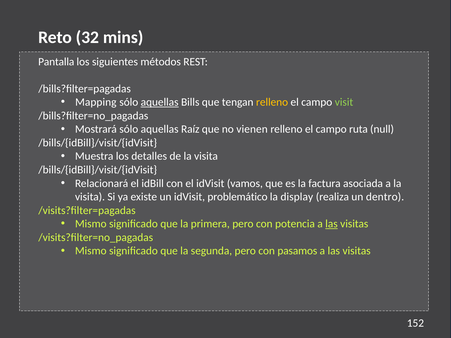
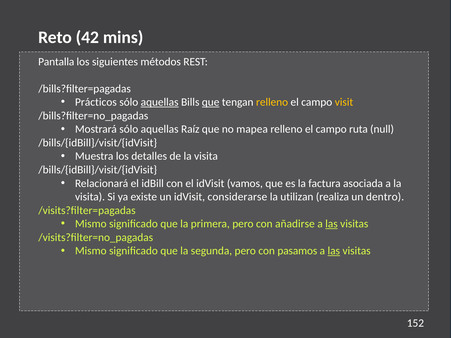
32: 32 -> 42
Mapping: Mapping -> Prácticos
que at (211, 102) underline: none -> present
visit colour: light green -> yellow
vienen: vienen -> mapea
problemático: problemático -> considerarse
display: display -> utilizan
potencia: potencia -> añadirse
las at (334, 251) underline: none -> present
